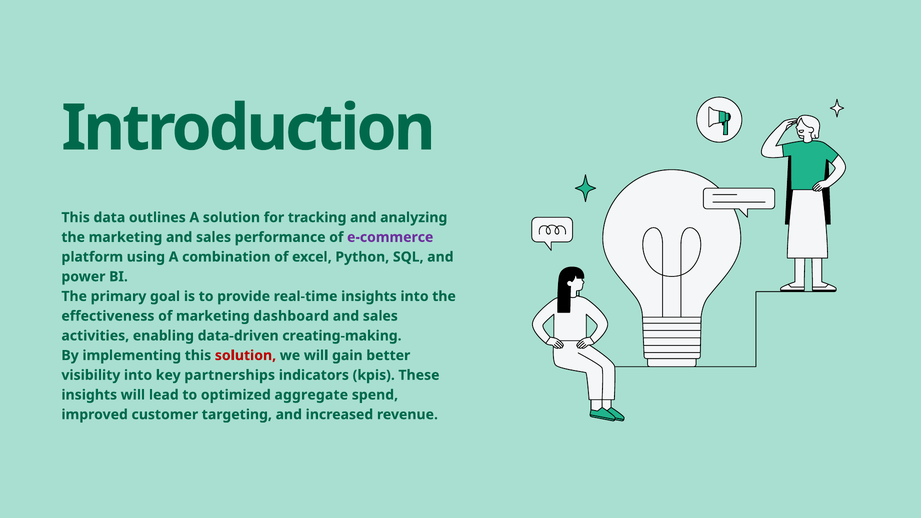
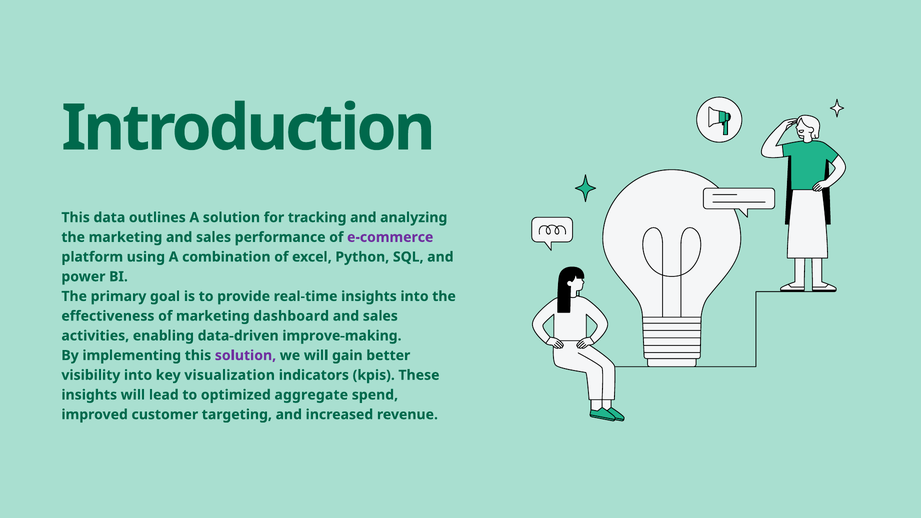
creating-making: creating-making -> improve-making
solution at (245, 356) colour: red -> purple
partnerships: partnerships -> visualization
